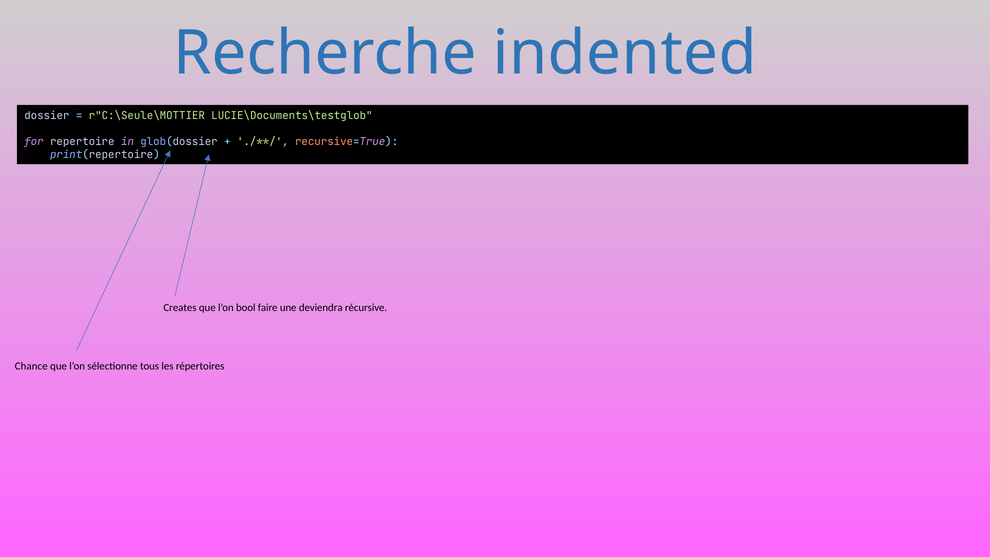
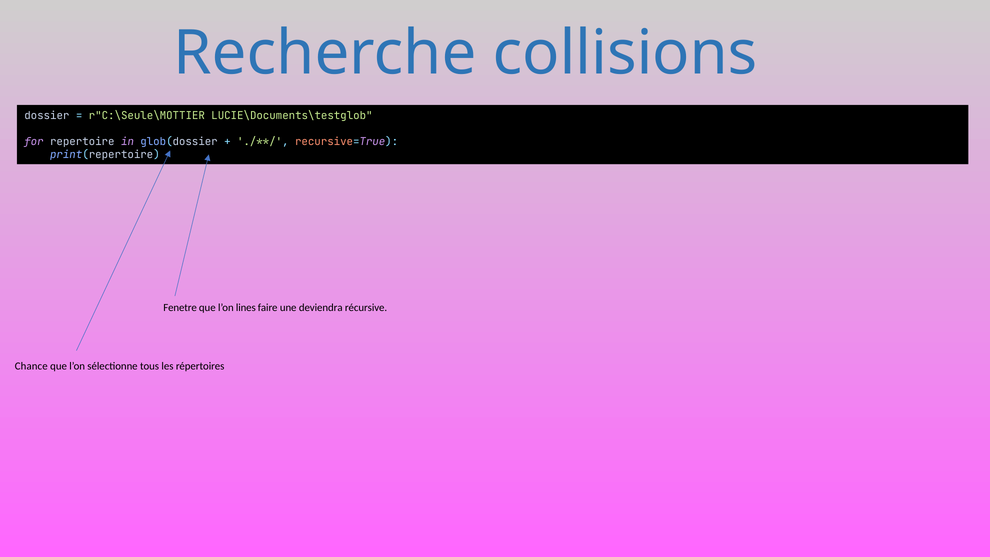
indented: indented -> collisions
Creates: Creates -> Fenetre
bool: bool -> lines
